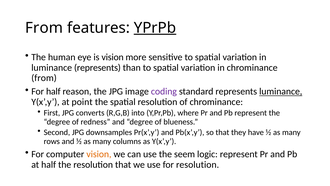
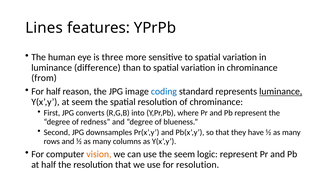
From at (44, 28): From -> Lines
YPrPb underline: present -> none
is vision: vision -> three
luminance represents: represents -> difference
coding colour: purple -> blue
at point: point -> seem
